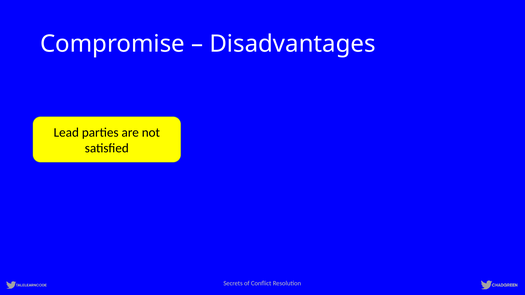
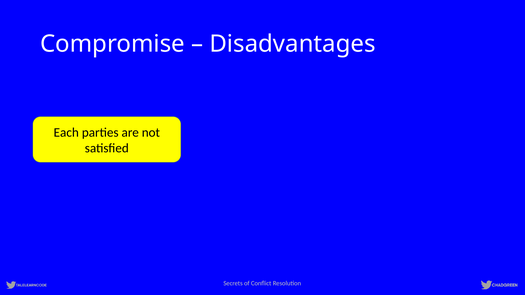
Lead: Lead -> Each
